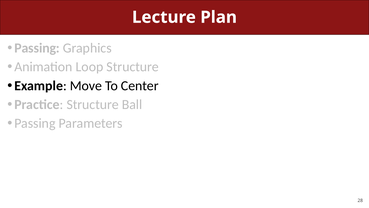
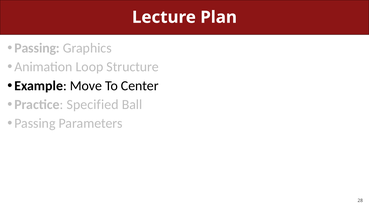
Practice Structure: Structure -> Specified
